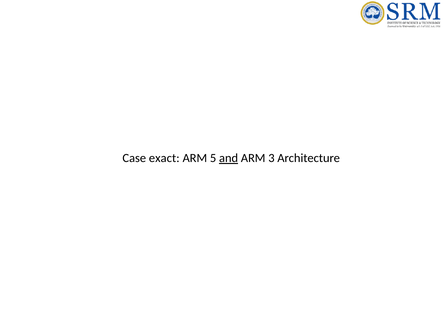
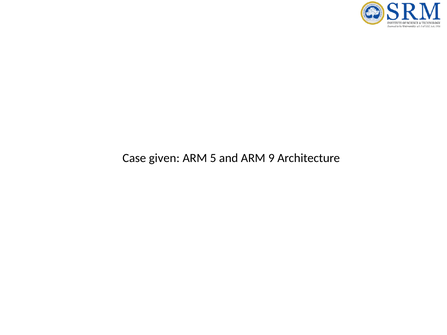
exact: exact -> given
and underline: present -> none
3: 3 -> 9
